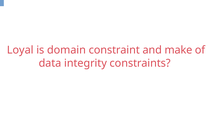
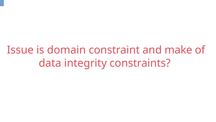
Loyal: Loyal -> Issue
